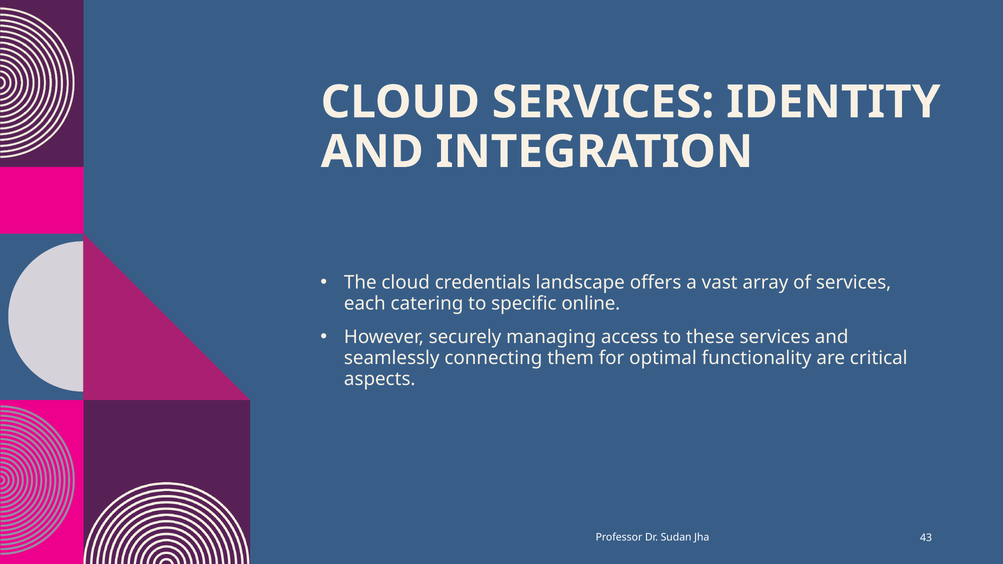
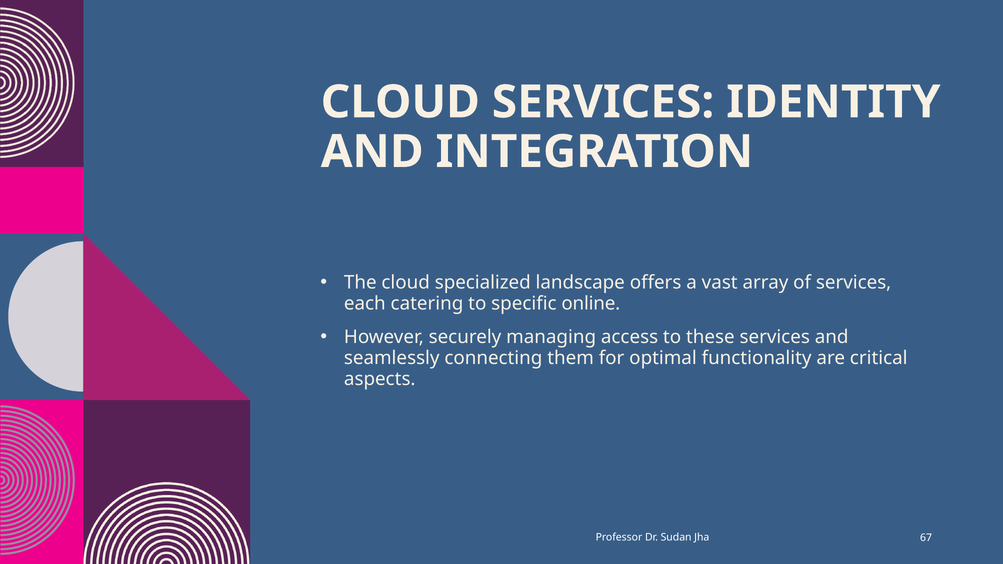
credentials: credentials -> specialized
43: 43 -> 67
